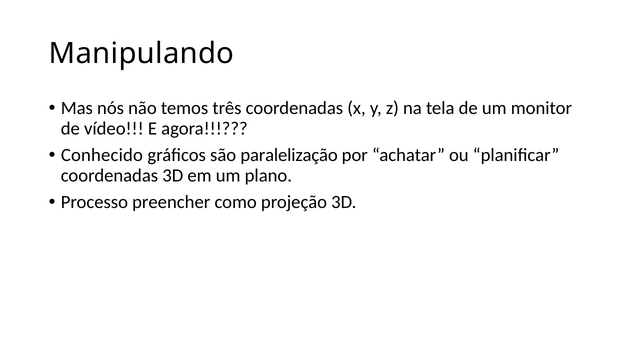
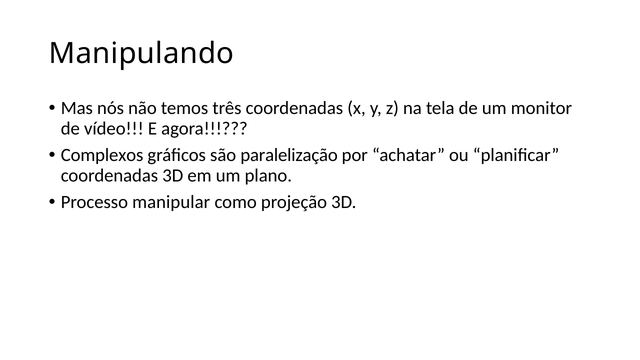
Conhecido: Conhecido -> Complexos
preencher: preencher -> manipular
